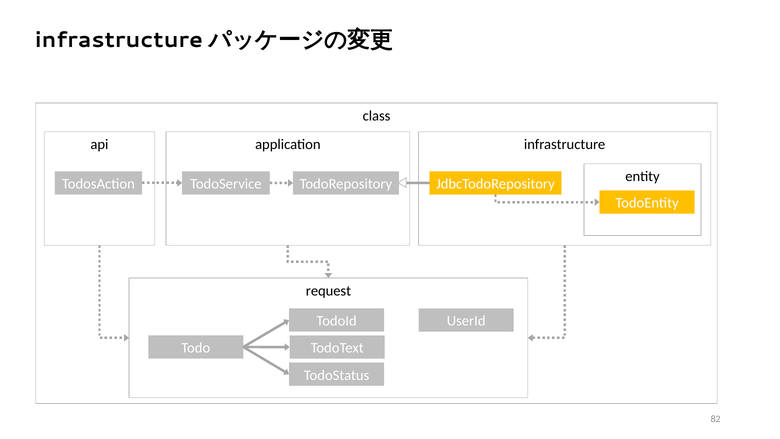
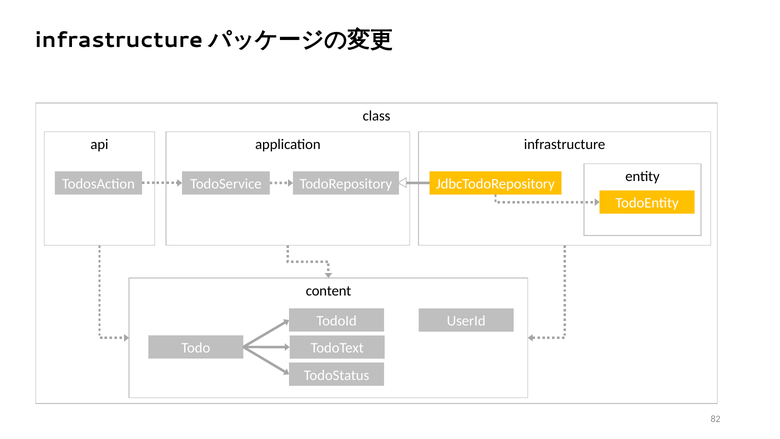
request: request -> content
